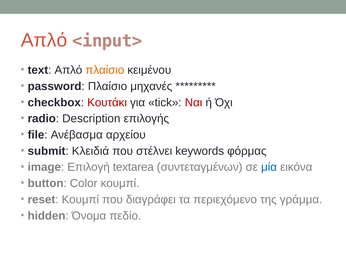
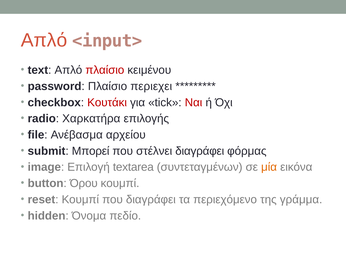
πλαίσιο at (105, 70) colour: orange -> red
μηχανές: μηχανές -> περιεχει
Description: Description -> Χαρκατήρα
Κλειδιά: Κλειδιά -> Μπορεί
στέλνει keywords: keywords -> διαγράφει
μία colour: blue -> orange
Color: Color -> Όρου
